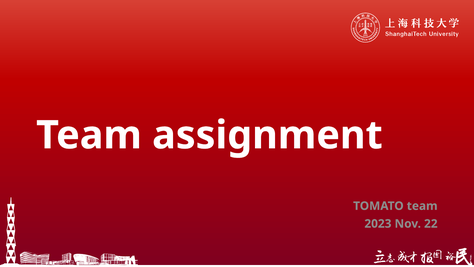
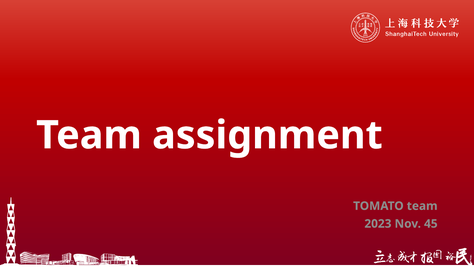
22: 22 -> 45
